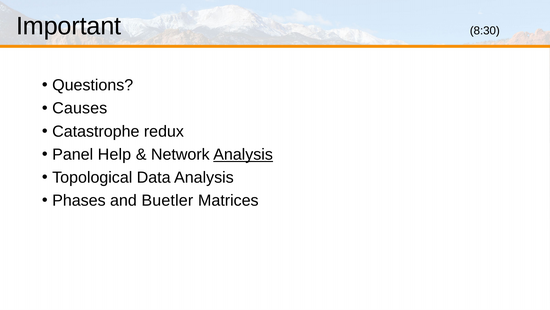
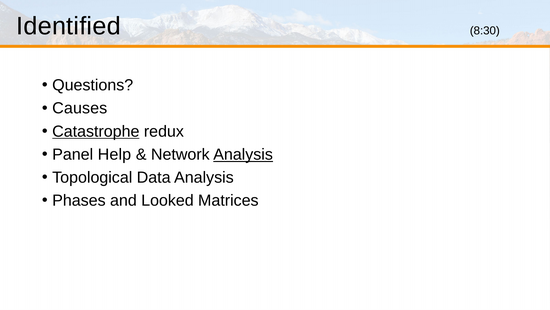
Important: Important -> Identified
Catastrophe underline: none -> present
Buetler: Buetler -> Looked
